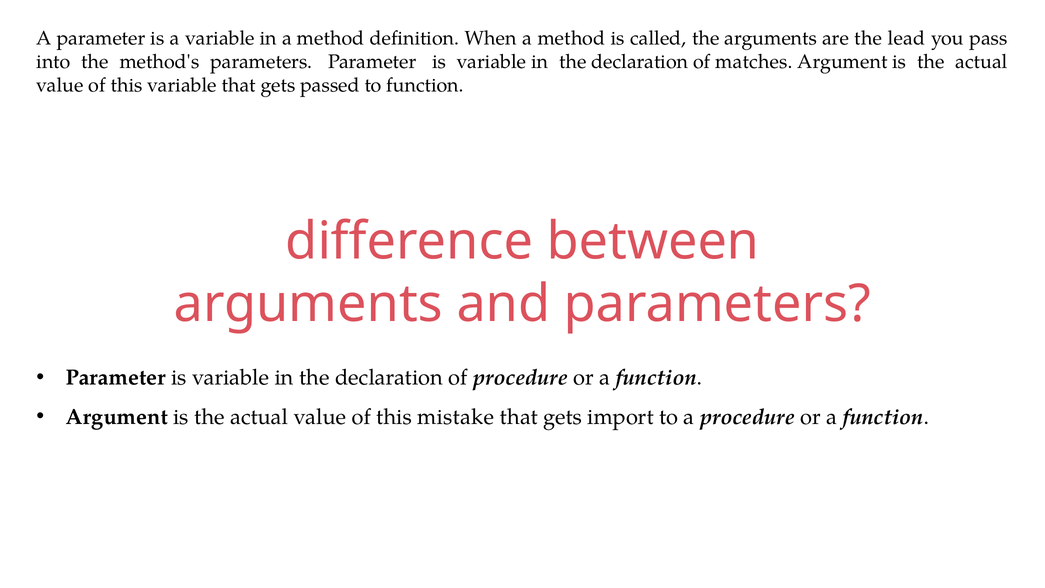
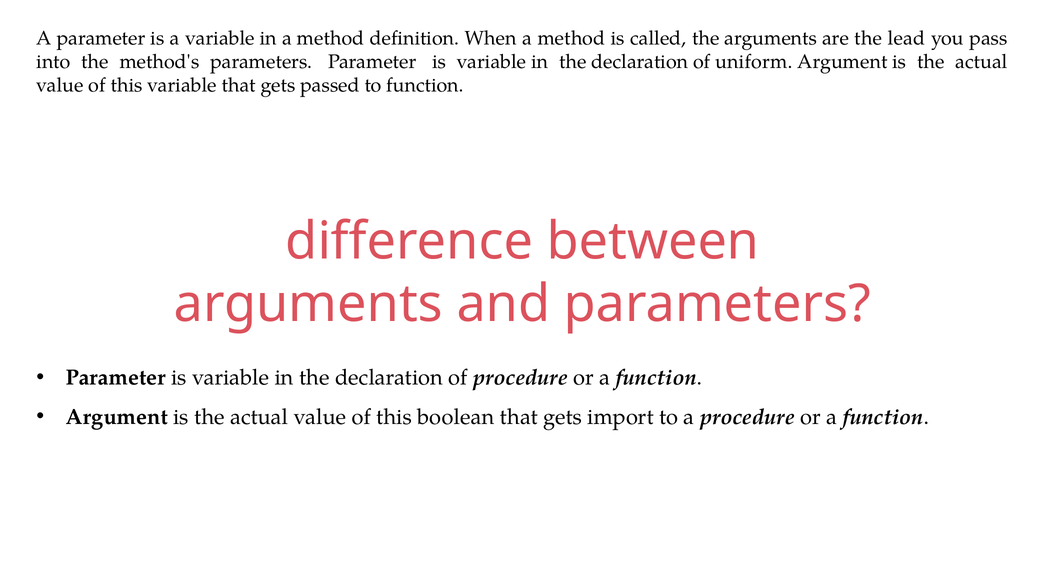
matches: matches -> uniform
mistake: mistake -> boolean
